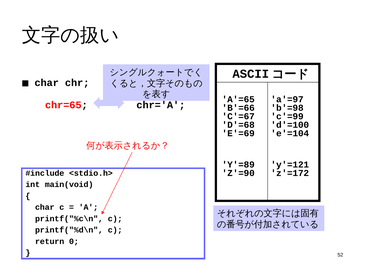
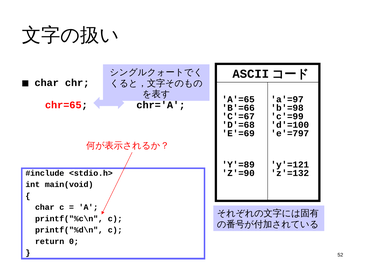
e'=104: e'=104 -> e'=797
z'=172: z'=172 -> z'=132
